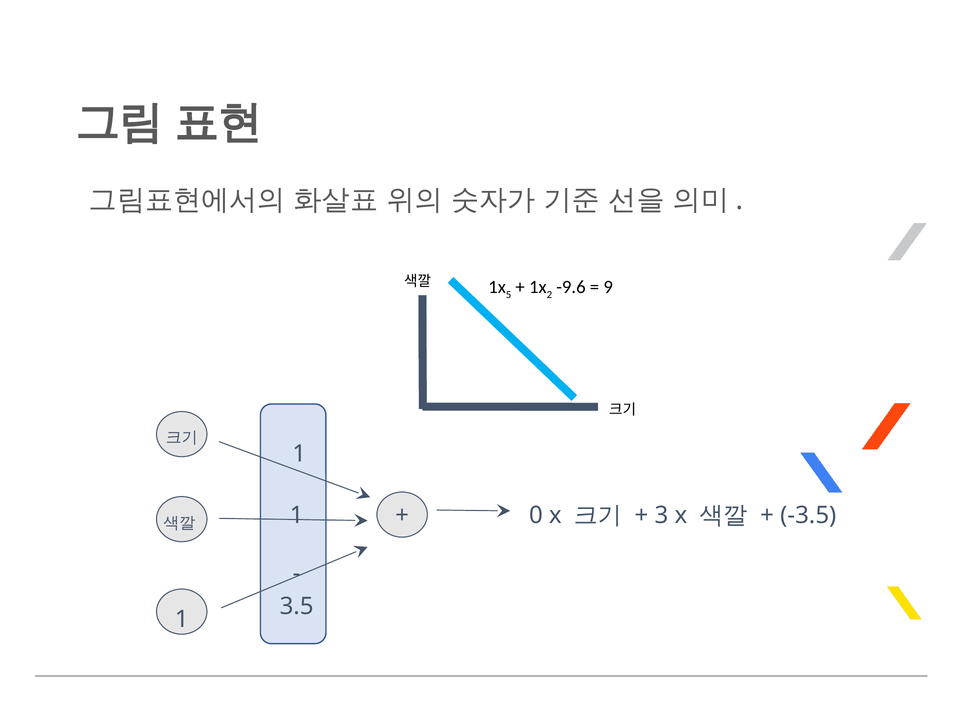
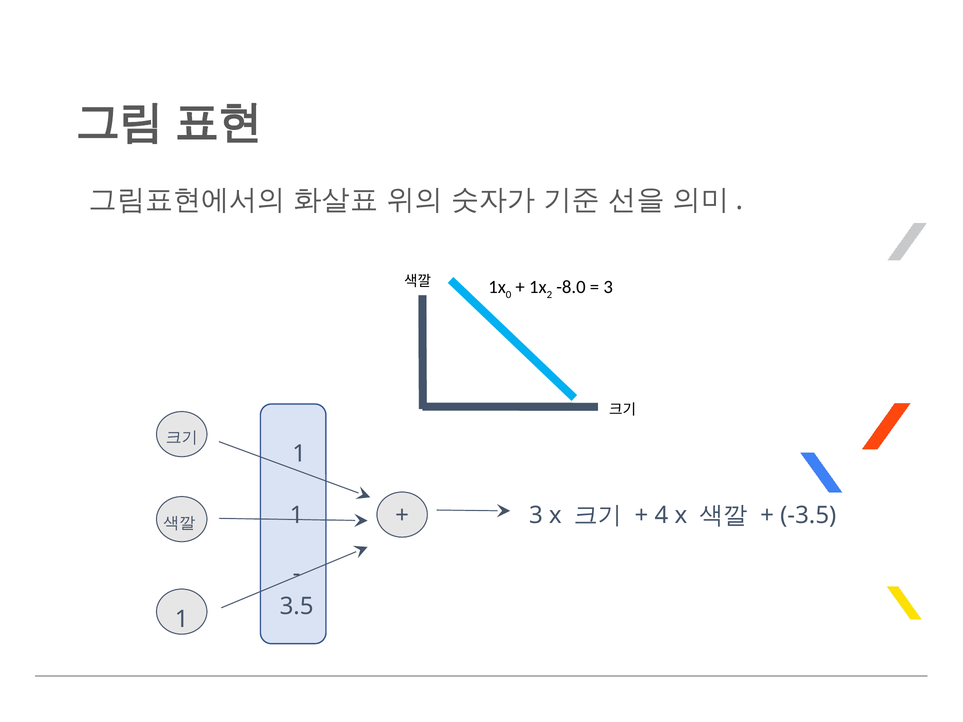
5: 5 -> 0
-9.6: -9.6 -> -8.0
9 at (608, 287): 9 -> 3
0 at (536, 515): 0 -> 3
3: 3 -> 4
